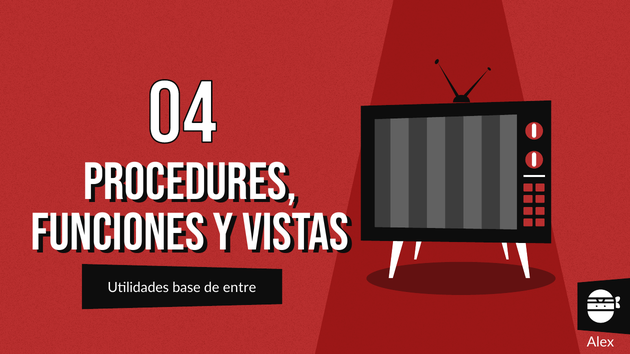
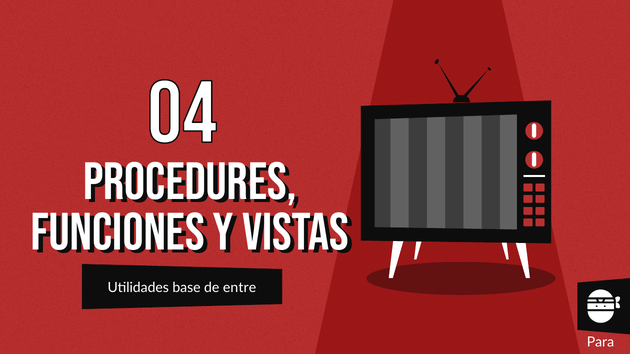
Alex: Alex -> Para
